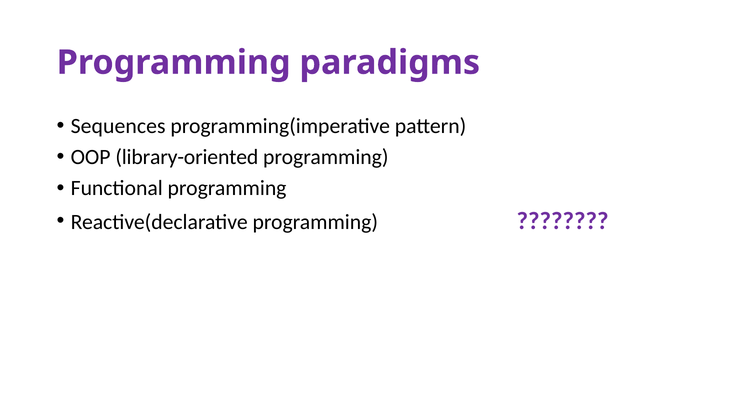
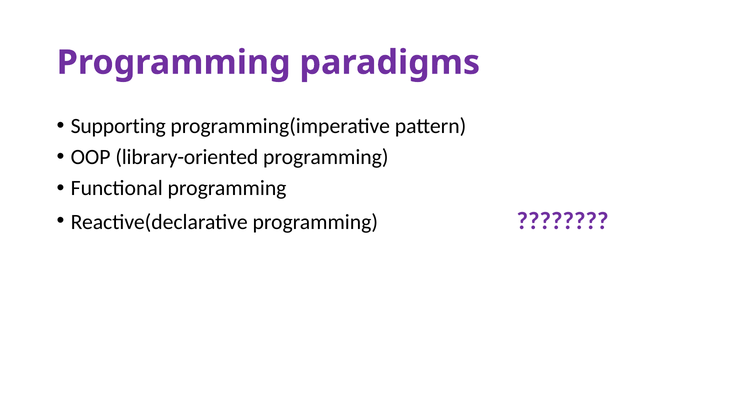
Sequences: Sequences -> Supporting
